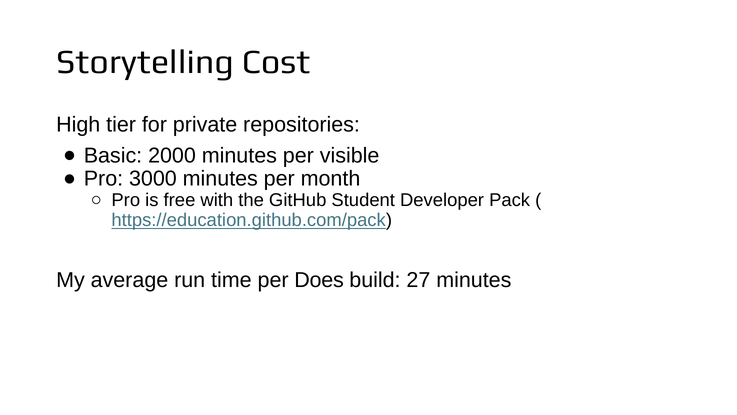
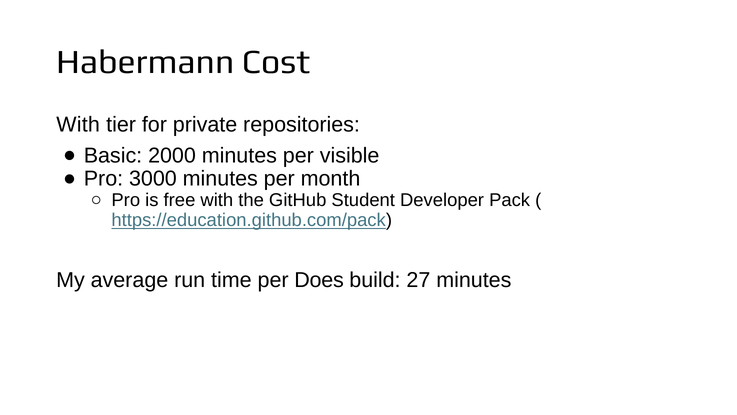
Storytelling: Storytelling -> Habermann
High at (78, 125): High -> With
